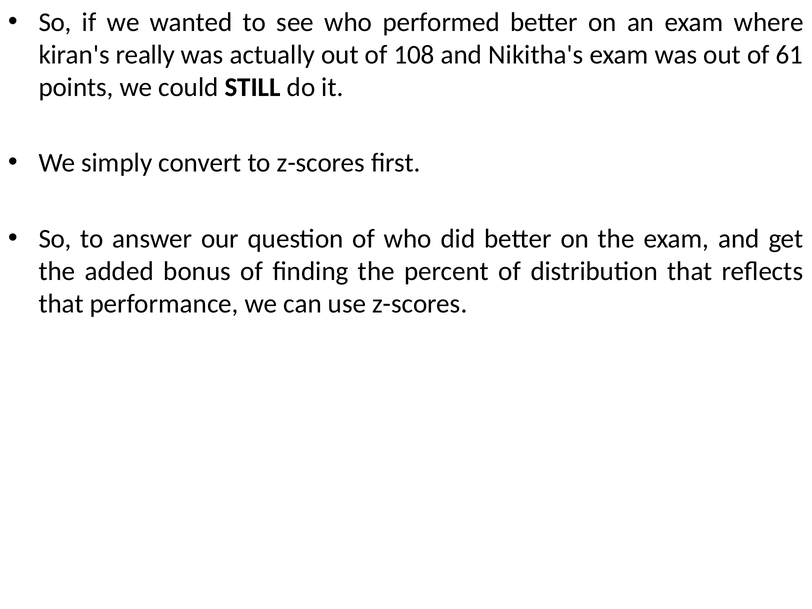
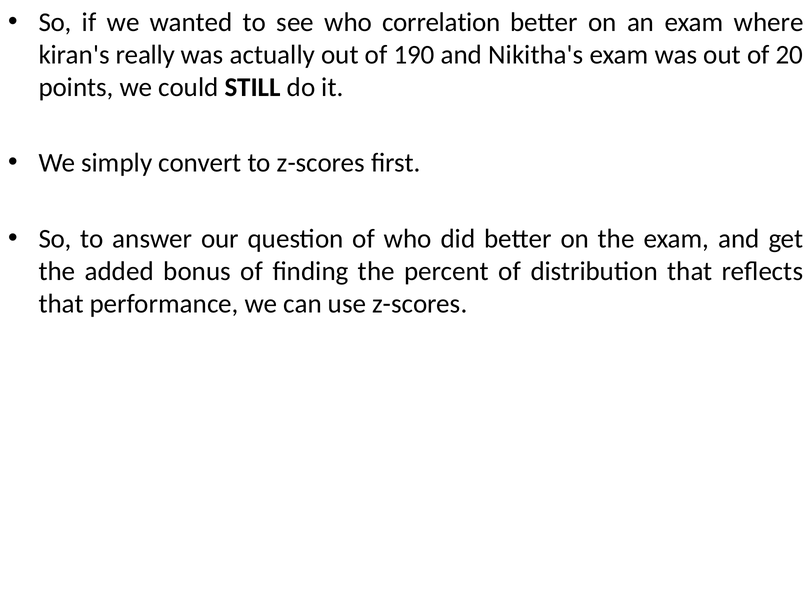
performed: performed -> correlation
108: 108 -> 190
61: 61 -> 20
